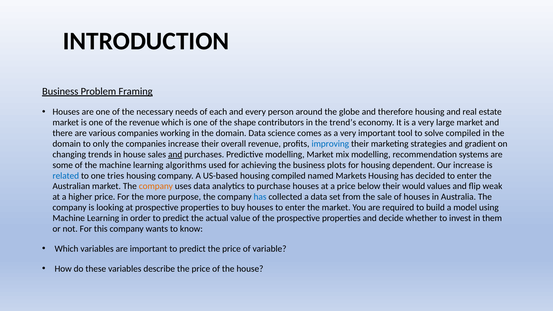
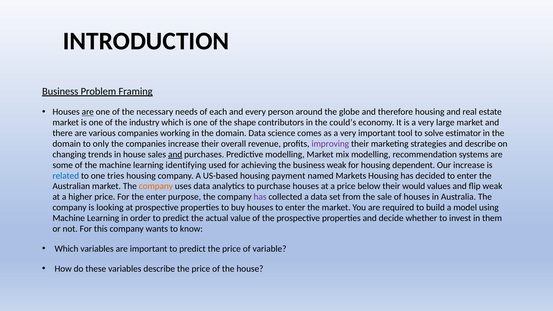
are at (88, 112) underline: none -> present
the revenue: revenue -> industry
trend’s: trend’s -> could’s
solve compiled: compiled -> estimator
improving colour: blue -> purple
and gradient: gradient -> describe
algorithms: algorithms -> identifying
business plots: plots -> weak
housing compiled: compiled -> payment
the more: more -> enter
has at (260, 197) colour: blue -> purple
